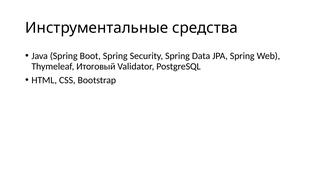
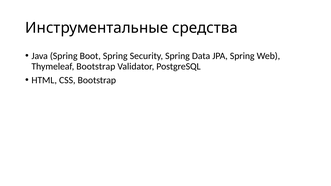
Thymeleaf Итоговый: Итоговый -> Bootstrap
